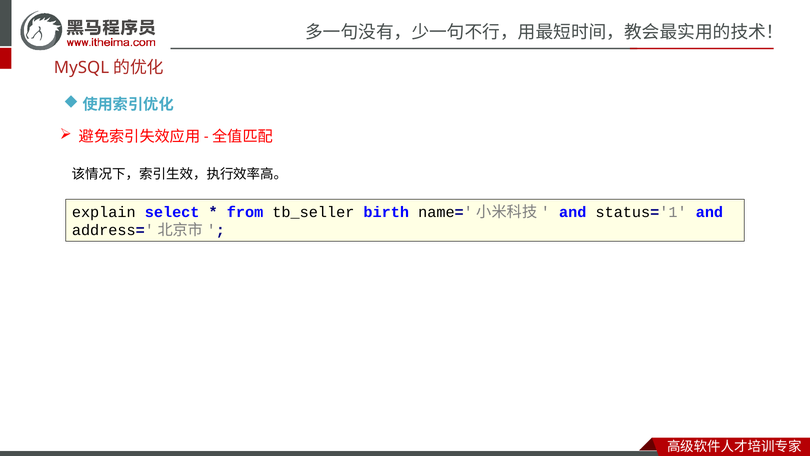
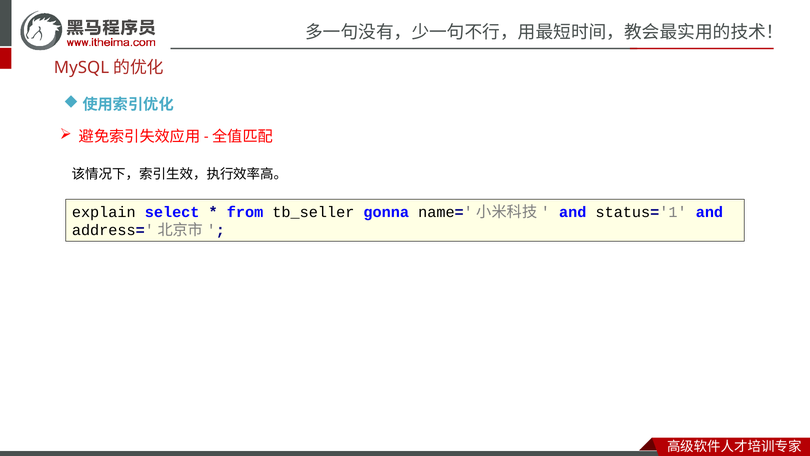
birth: birth -> gonna
